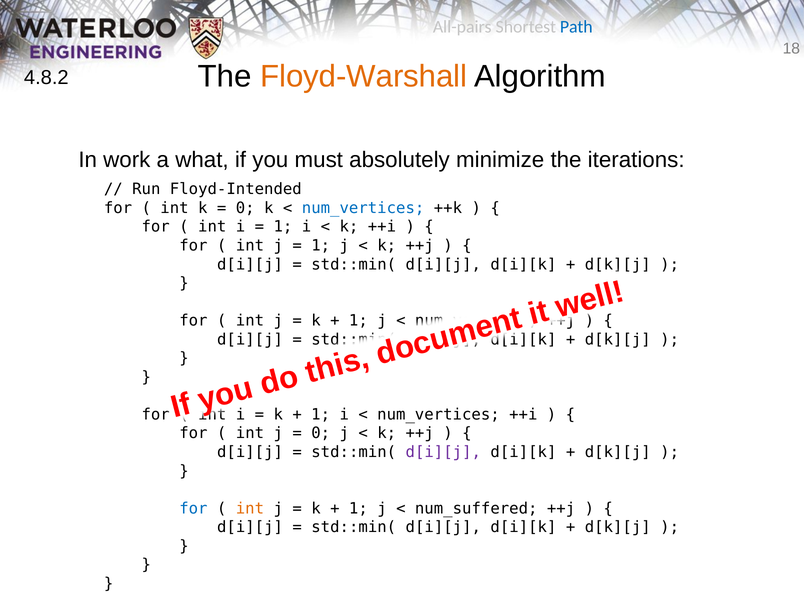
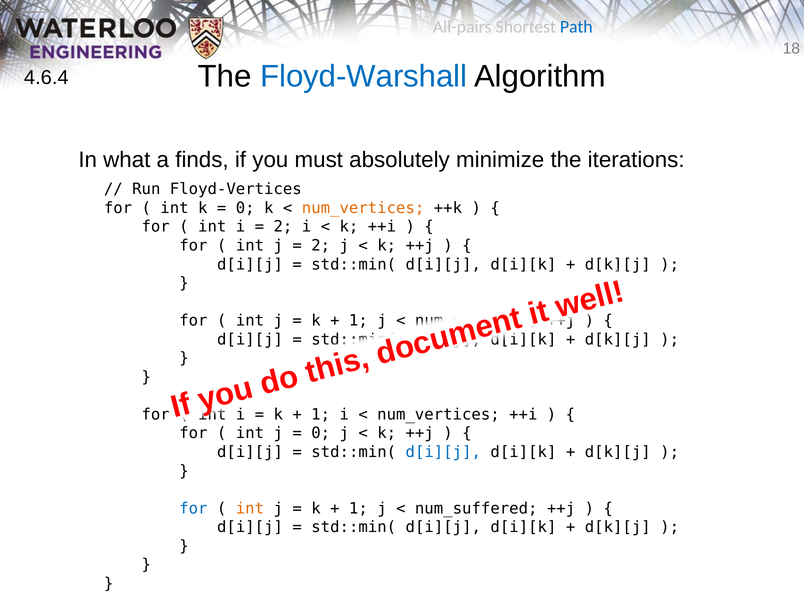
Floyd-Warshall colour: orange -> blue
4.8.2: 4.8.2 -> 4.6.4
work: work -> what
what: what -> finds
Floyd-Intended: Floyd-Intended -> Floyd-Vertices
num_vertices at (363, 208) colour: blue -> orange
1 at (283, 227): 1 -> 2
1 at (321, 246): 1 -> 2
d[i][j at (443, 452) colour: purple -> blue
